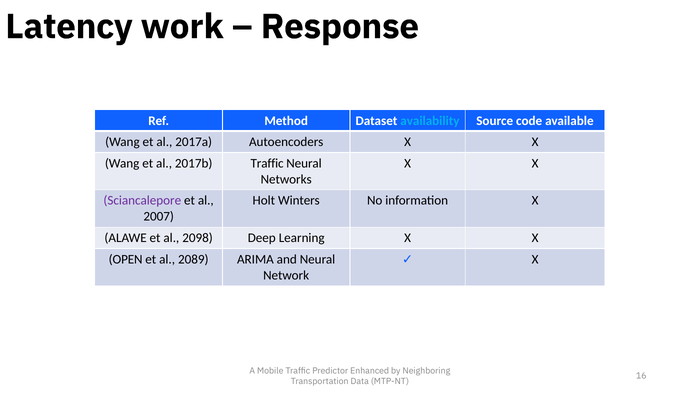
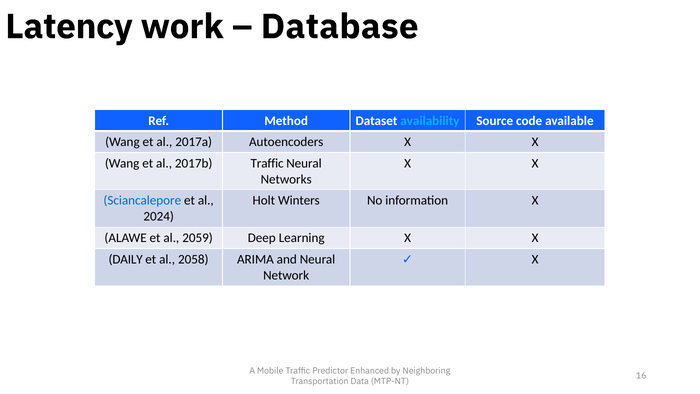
Response: Response -> Database
Sciancalepore colour: purple -> blue
2007: 2007 -> 2024
2098: 2098 -> 2059
OPEN: OPEN -> DAILY
2089: 2089 -> 2058
